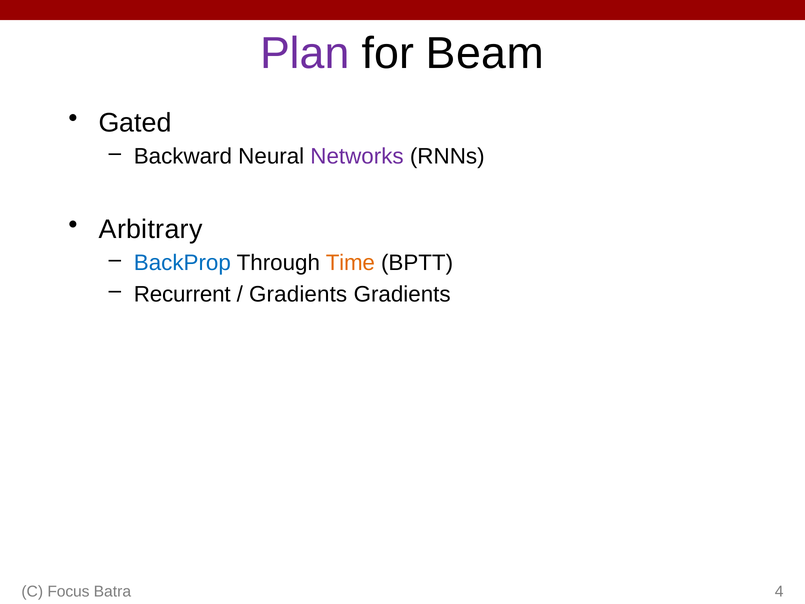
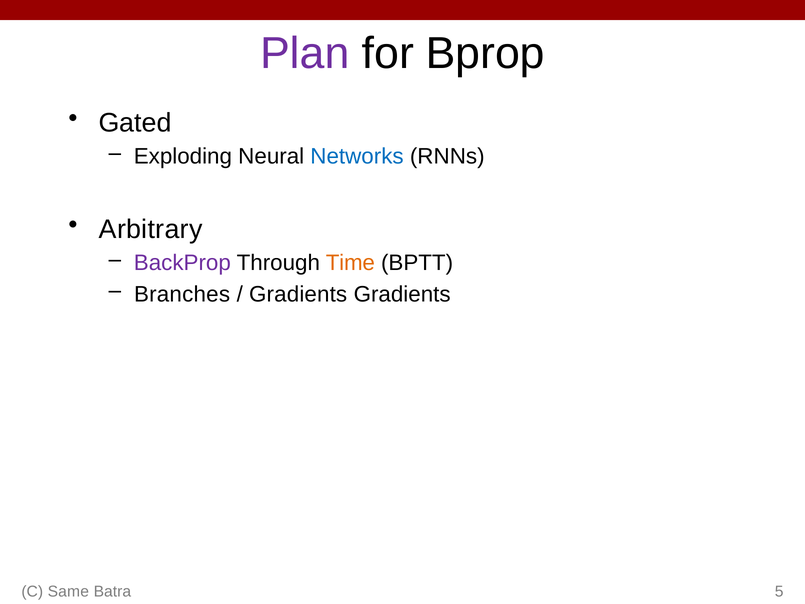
Beam: Beam -> Bprop
Backward: Backward -> Exploding
Networks colour: purple -> blue
BackProp colour: blue -> purple
Recurrent: Recurrent -> Branches
Focus: Focus -> Same
4: 4 -> 5
